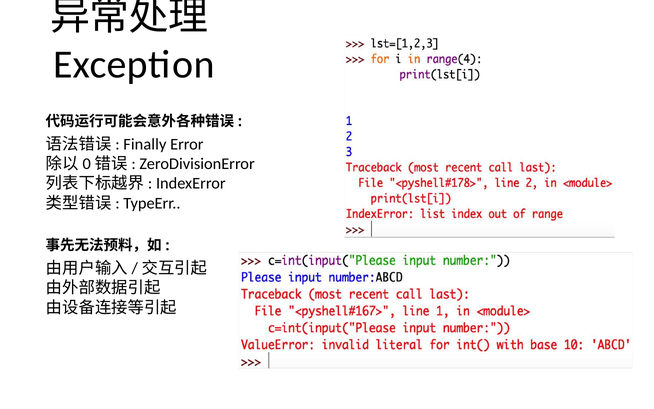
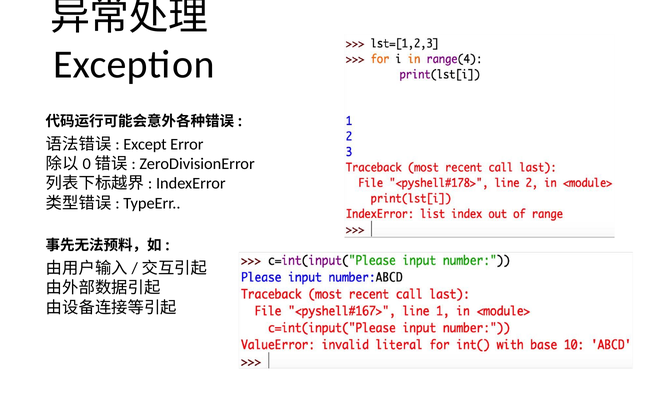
Finally: Finally -> Except
